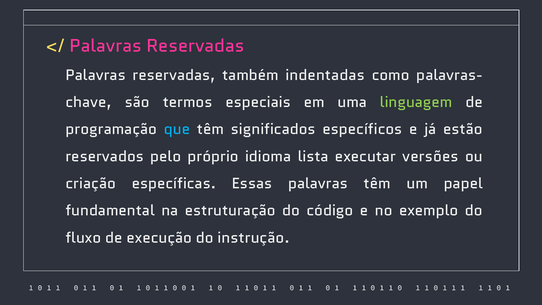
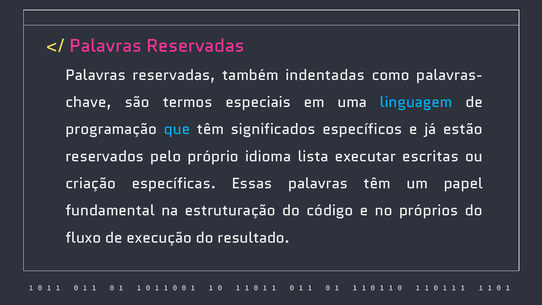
linguagem colour: light green -> light blue
versões: versões -> escritas
exemplo: exemplo -> próprios
instrução: instrução -> resultado
